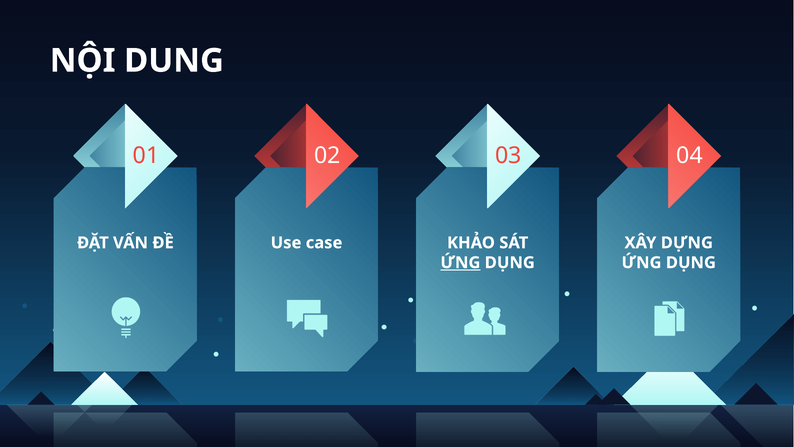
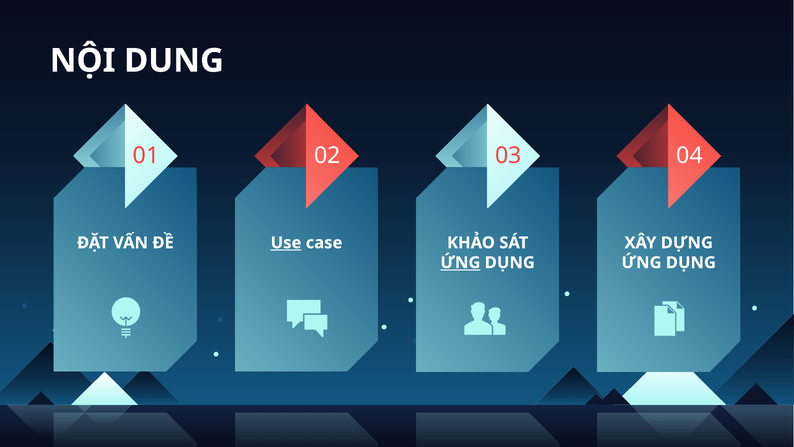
Use underline: none -> present
